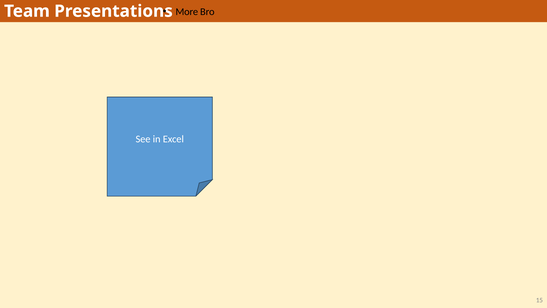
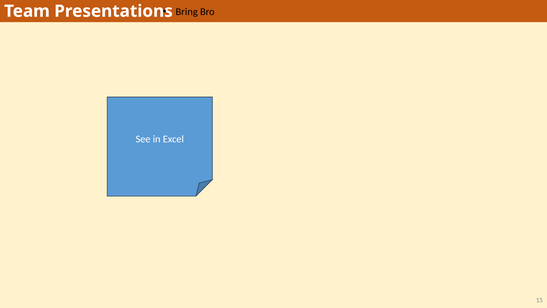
More: More -> Bring
